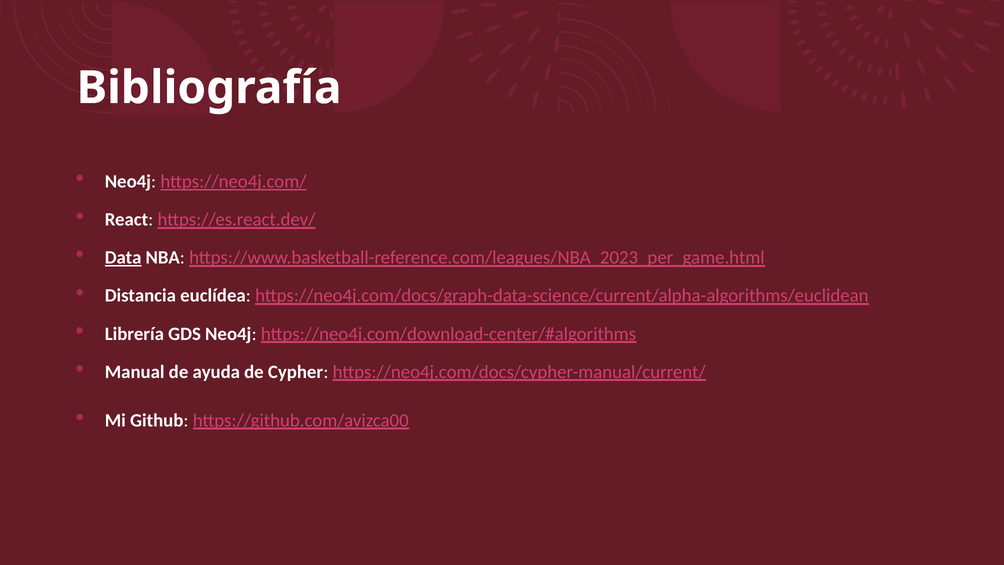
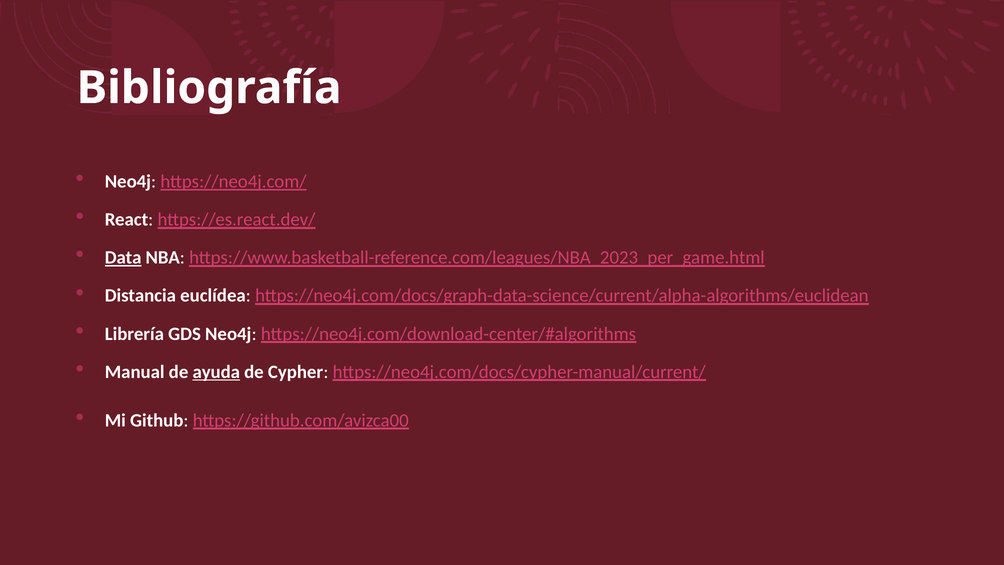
ayuda underline: none -> present
